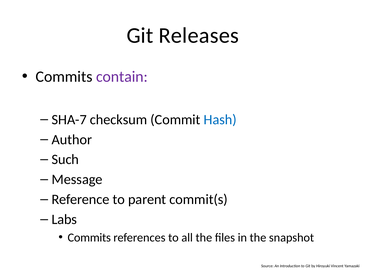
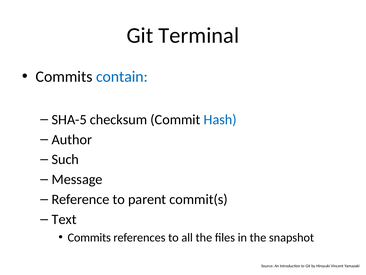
Releases: Releases -> Terminal
contain colour: purple -> blue
SHA-7: SHA-7 -> SHA-5
Labs: Labs -> Text
